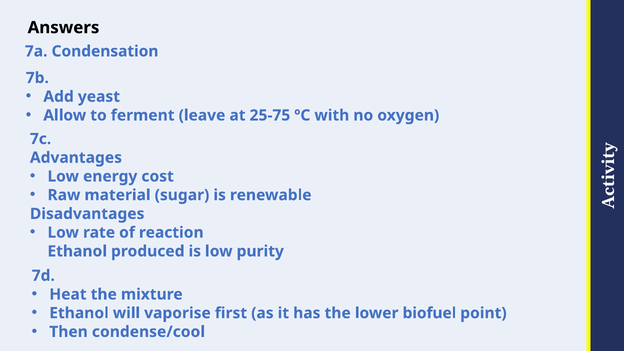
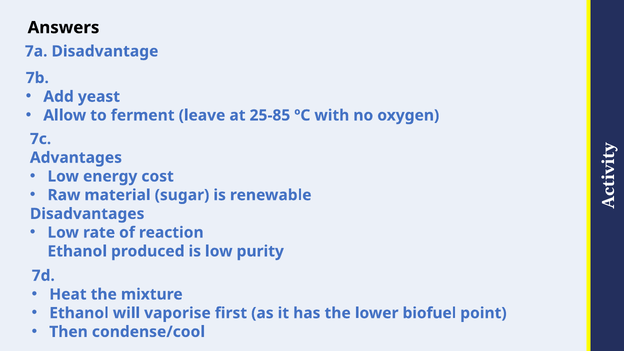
Condensation: Condensation -> Disadvantage
25-75: 25-75 -> 25-85
